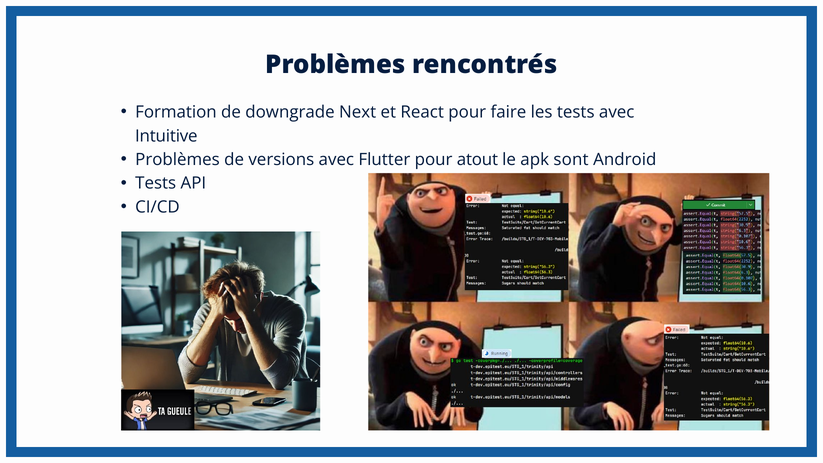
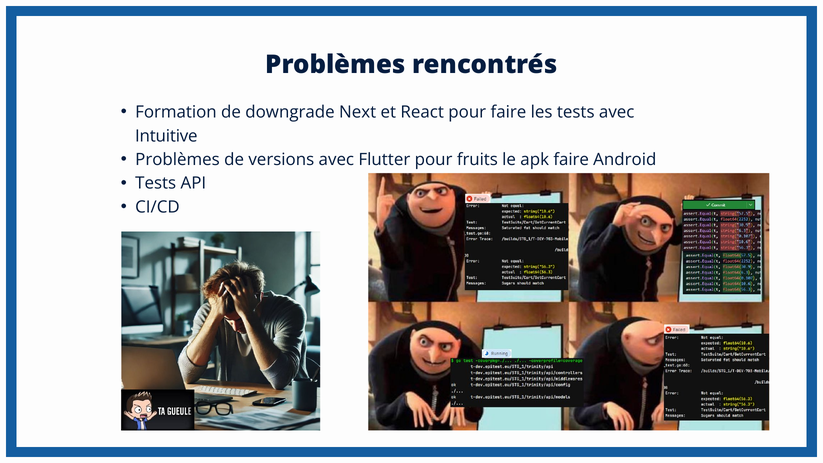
atout: atout -> fruits
apk sont: sont -> faire
